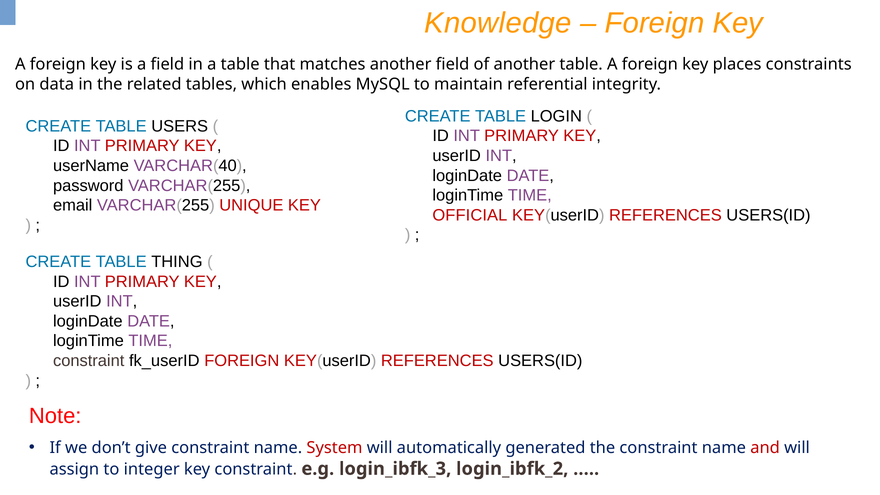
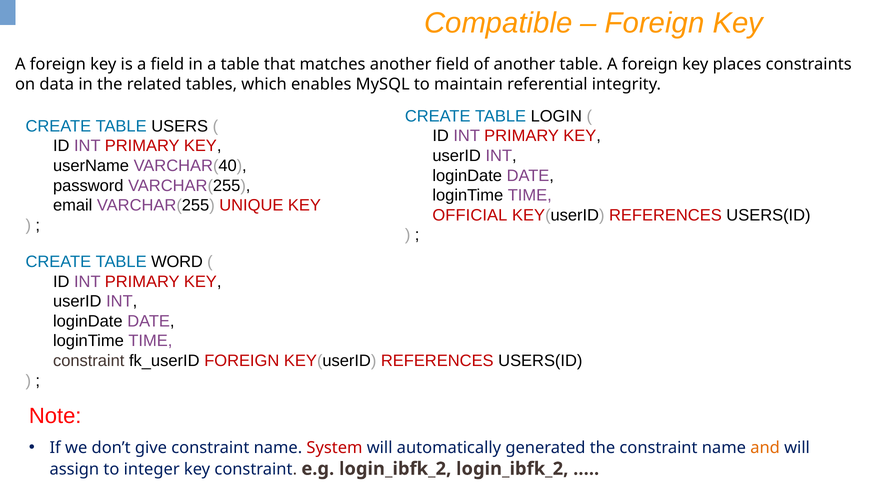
Knowledge: Knowledge -> Compatible
THING: THING -> WORD
and colour: red -> orange
e.g login_ibfk_3: login_ibfk_3 -> login_ibfk_2
